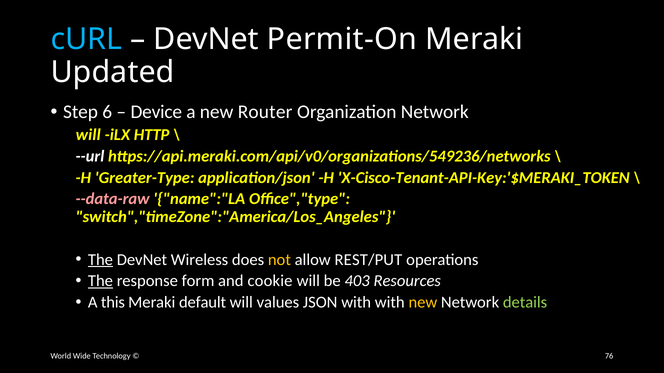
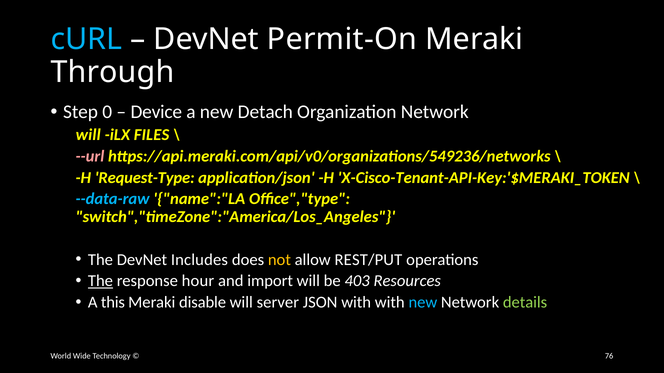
Updated: Updated -> Through
6: 6 -> 0
Router: Router -> Detach
HTTP: HTTP -> FILES
--url colour: white -> pink
Greater-Type: Greater-Type -> Request-Type
--data-raw colour: pink -> light blue
The at (100, 260) underline: present -> none
Wireless: Wireless -> Includes
form: form -> hour
cookie: cookie -> import
default: default -> disable
values: values -> server
new at (423, 303) colour: yellow -> light blue
